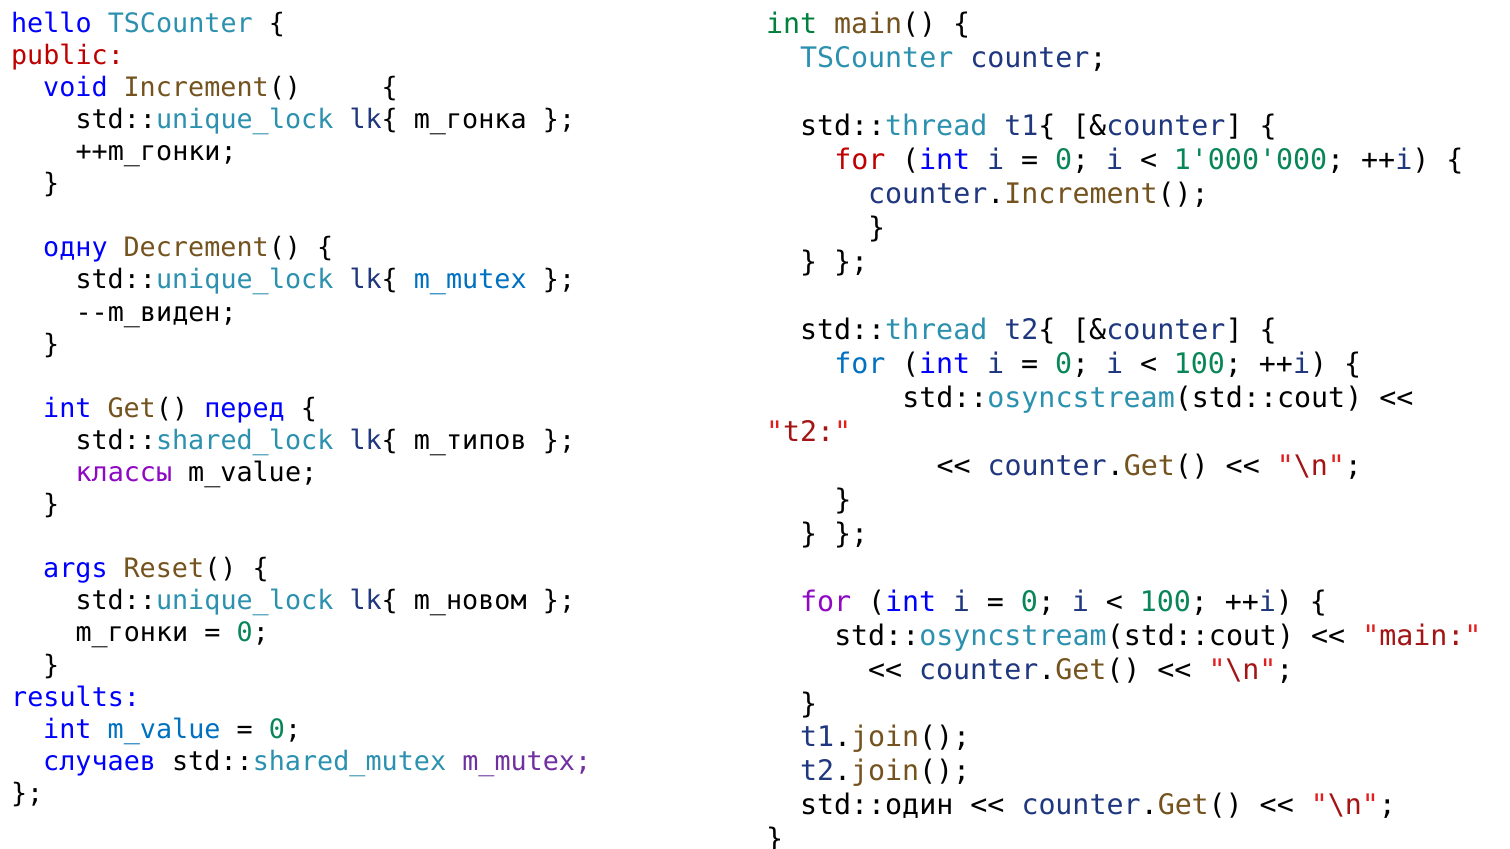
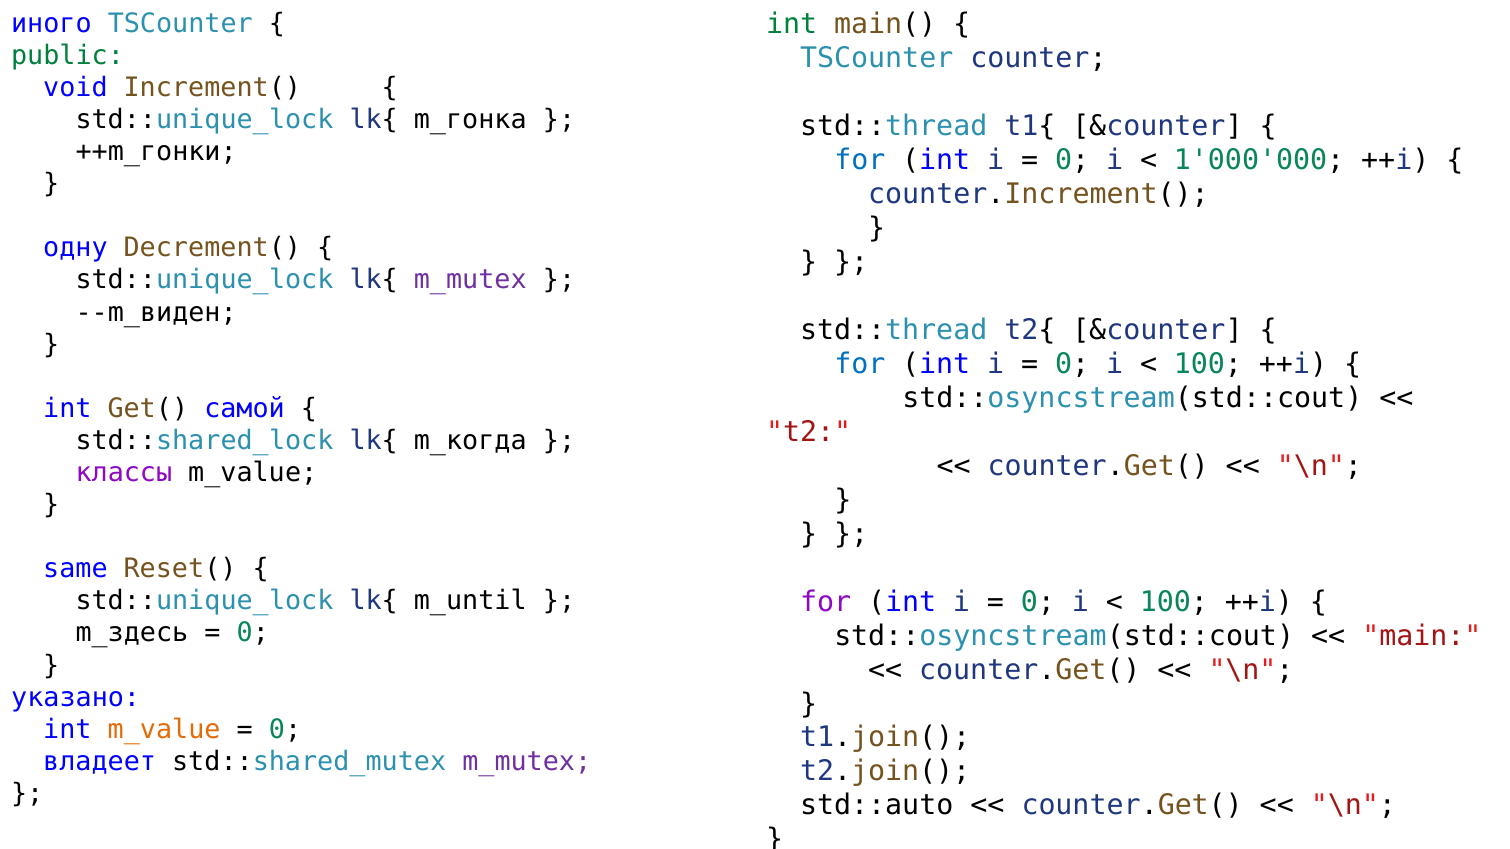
hello: hello -> иного
public colour: red -> green
for at (860, 160) colour: red -> blue
m_mutex at (470, 280) colour: blue -> purple
перед: перед -> самой
m_типов: m_типов -> m_когда
args: args -> same
m_новом: m_новом -> m_until
m_гонки: m_гонки -> m_здесь
results: results -> указано
m_value at (164, 730) colour: blue -> orange
случаев: случаев -> владеет
std::один: std::один -> std::auto
